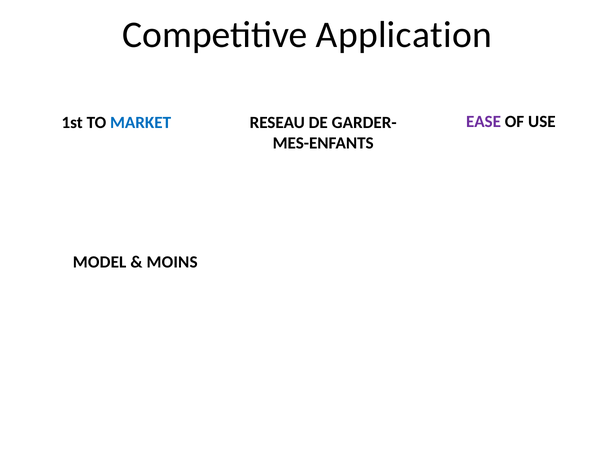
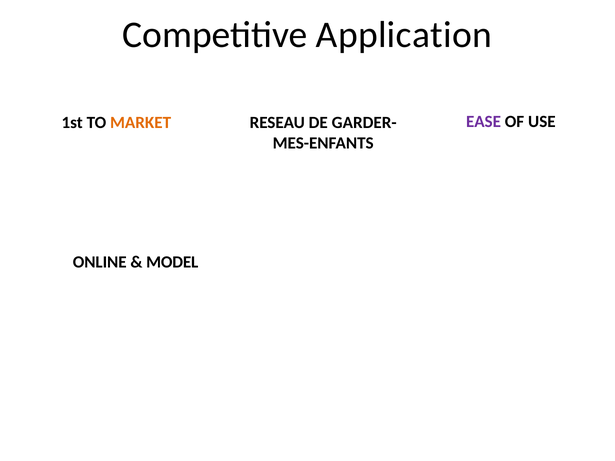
MARKET colour: blue -> orange
MODEL: MODEL -> ONLINE
MOINS: MOINS -> MODEL
